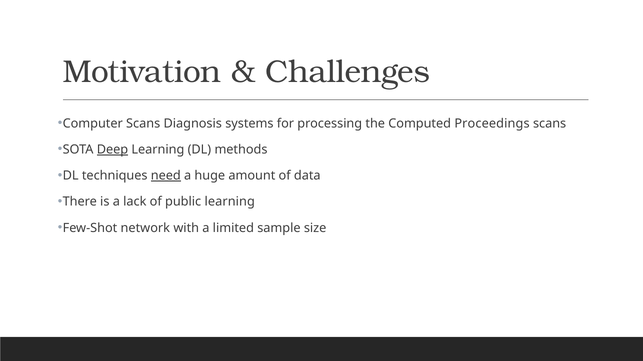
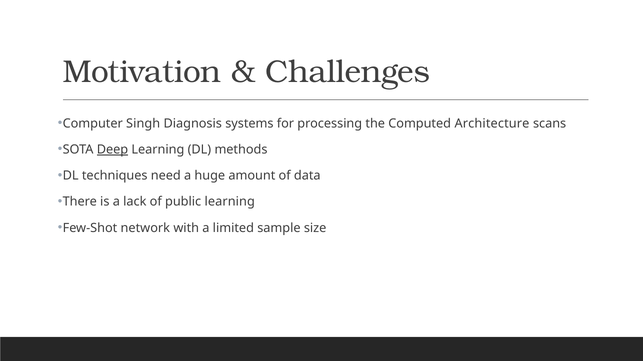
Computer Scans: Scans -> Singh
Proceedings: Proceedings -> Architecture
need underline: present -> none
